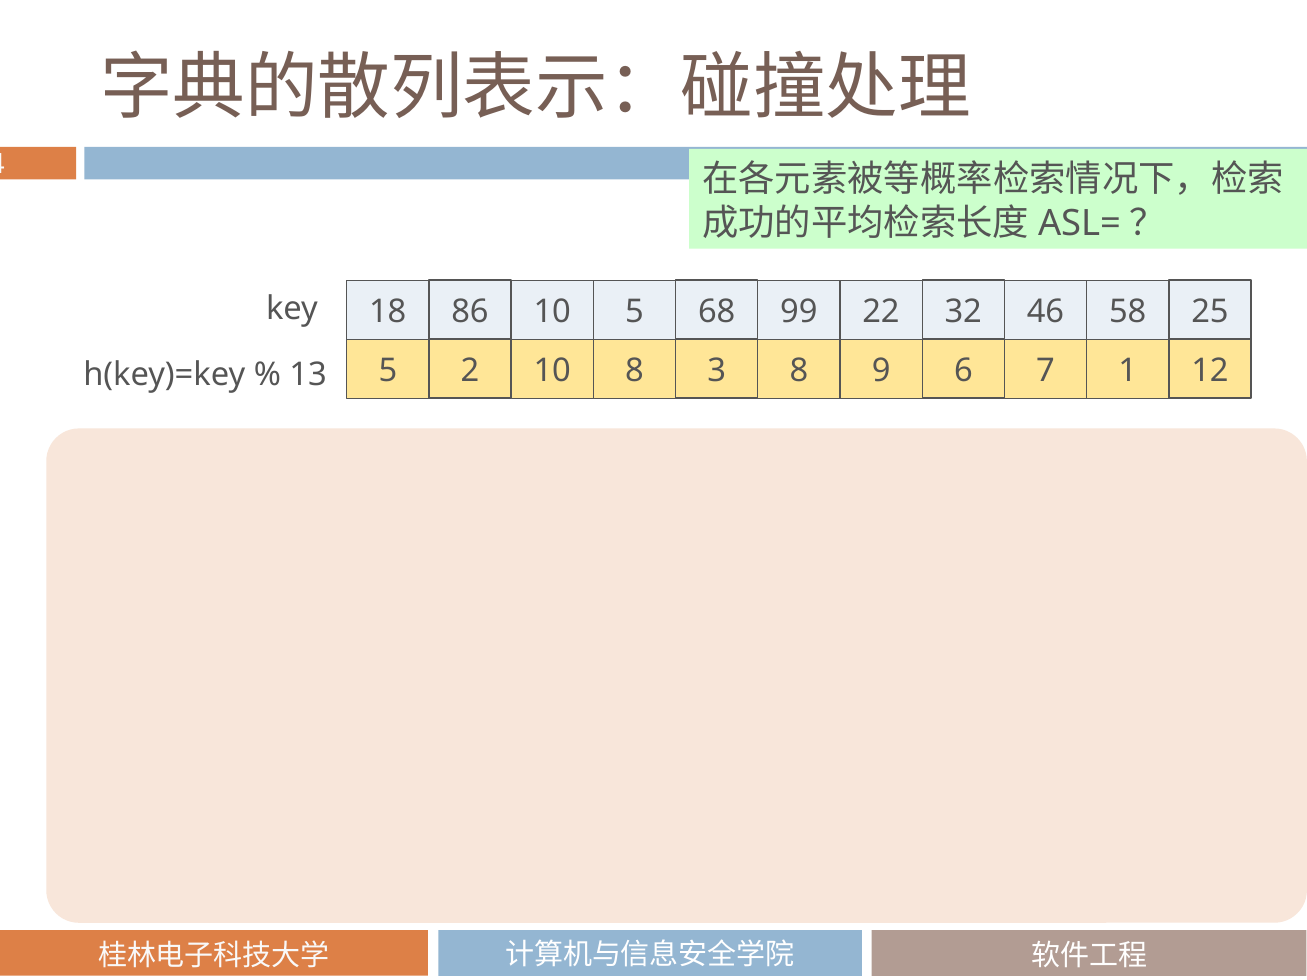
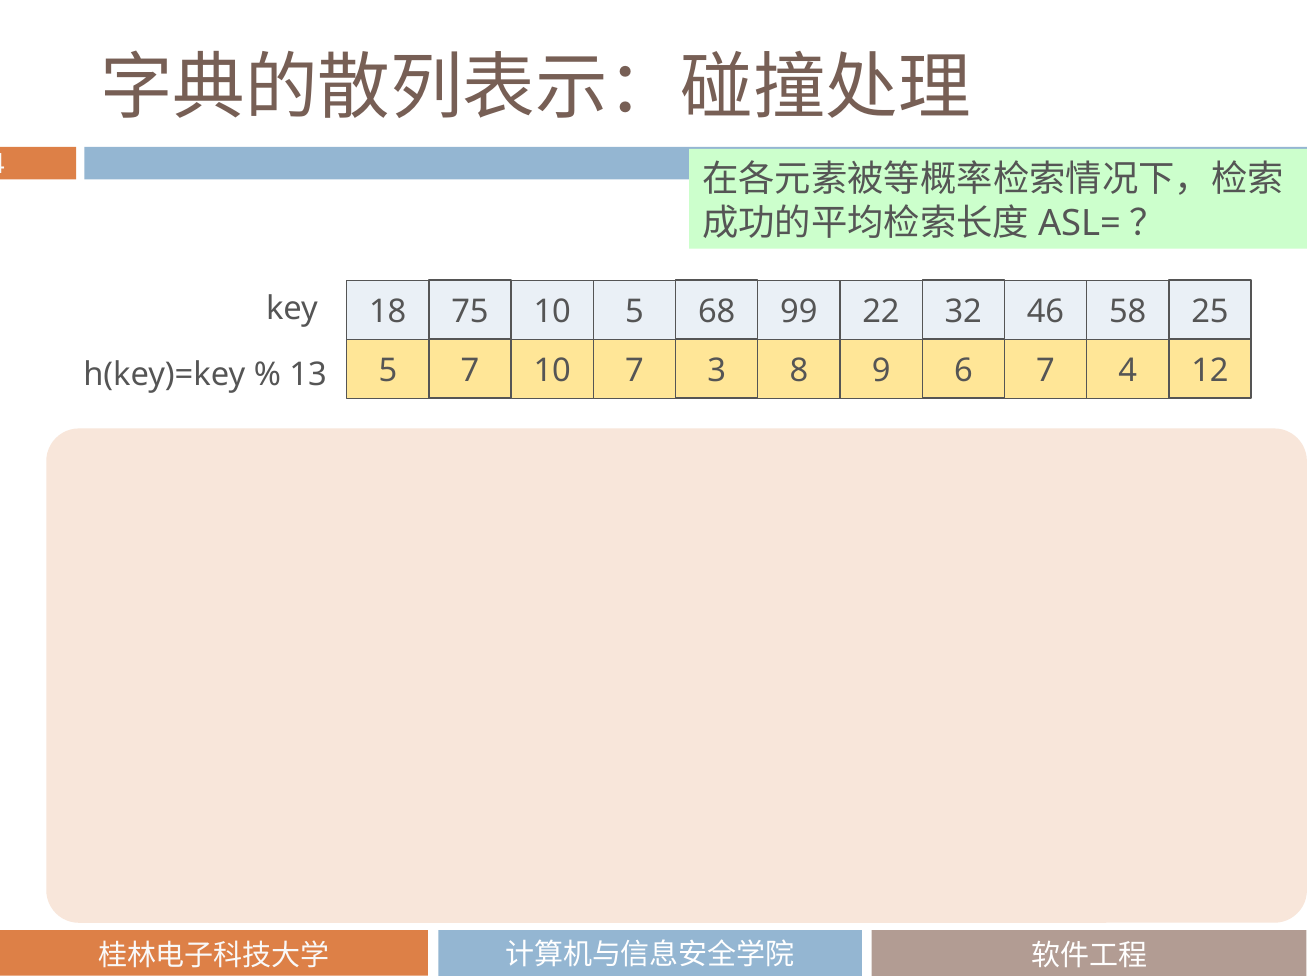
86: 86 -> 75
5 2: 2 -> 7
10 8: 8 -> 7
7 1: 1 -> 4
